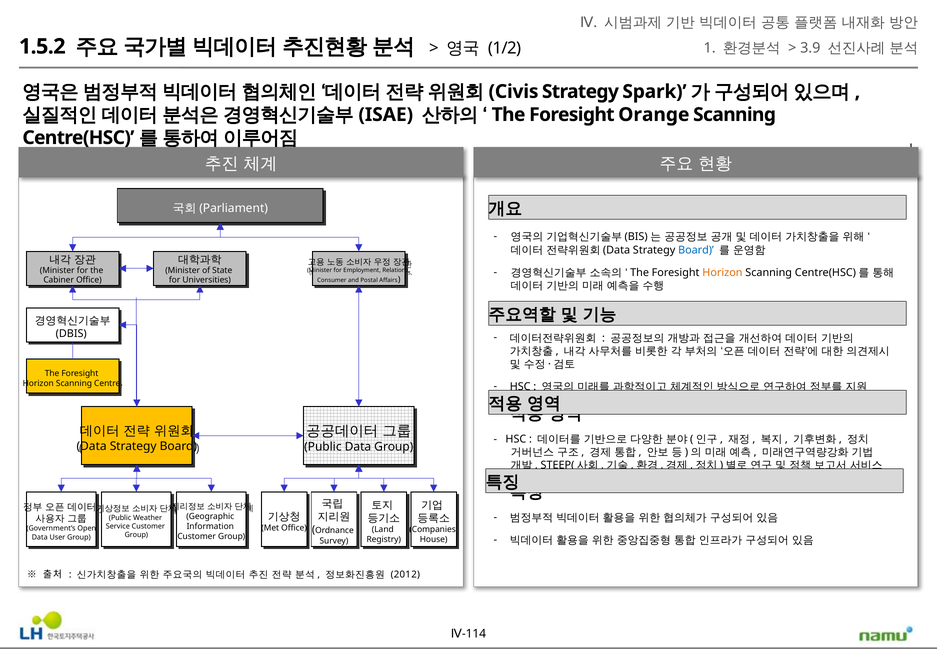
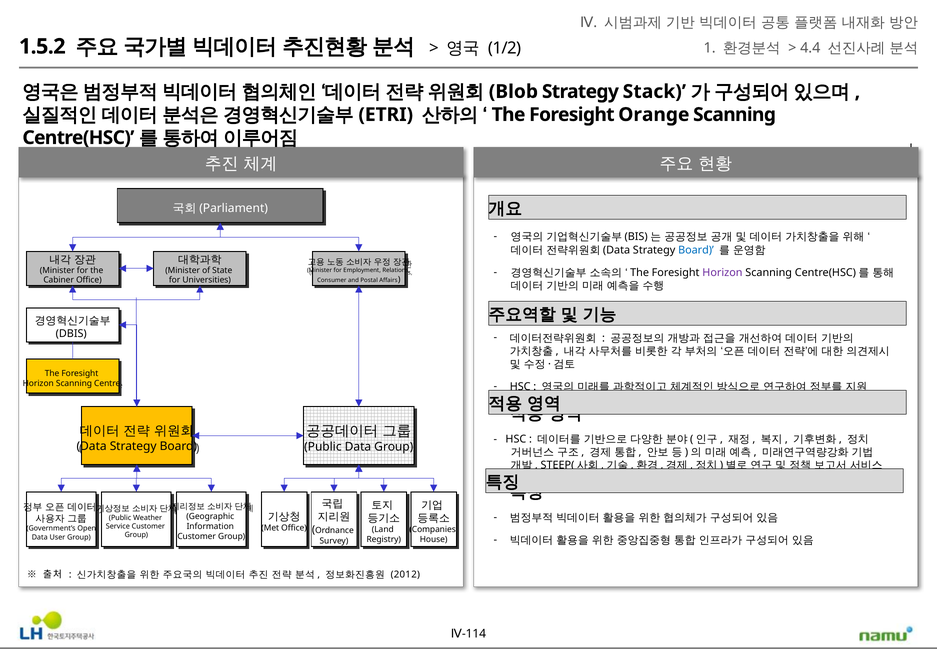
3.9: 3.9 -> 4.4
Civis: Civis -> Blob
Spark: Spark -> Stack
ISAE: ISAE -> ETRI
Horizon at (722, 272) colour: orange -> purple
